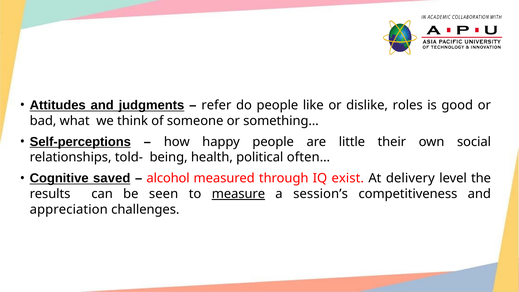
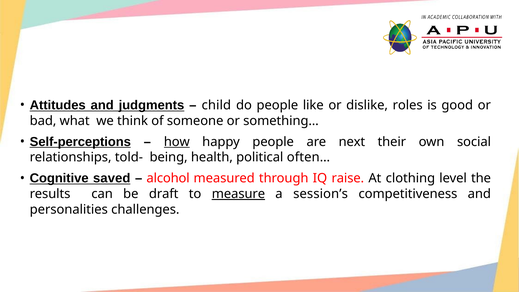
refer: refer -> child
how underline: none -> present
little: little -> next
exist: exist -> raise
delivery: delivery -> clothing
seen: seen -> draft
appreciation: appreciation -> personalities
